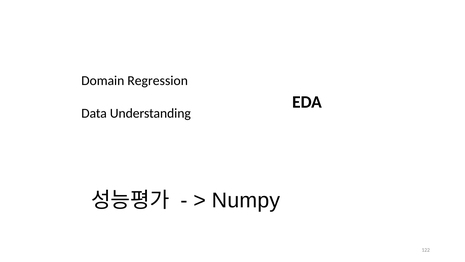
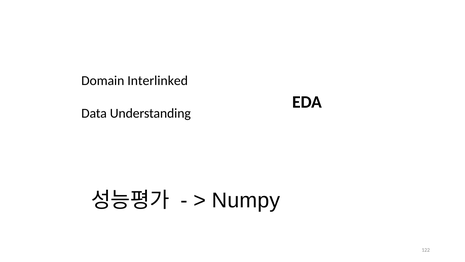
Regression: Regression -> Interlinked
